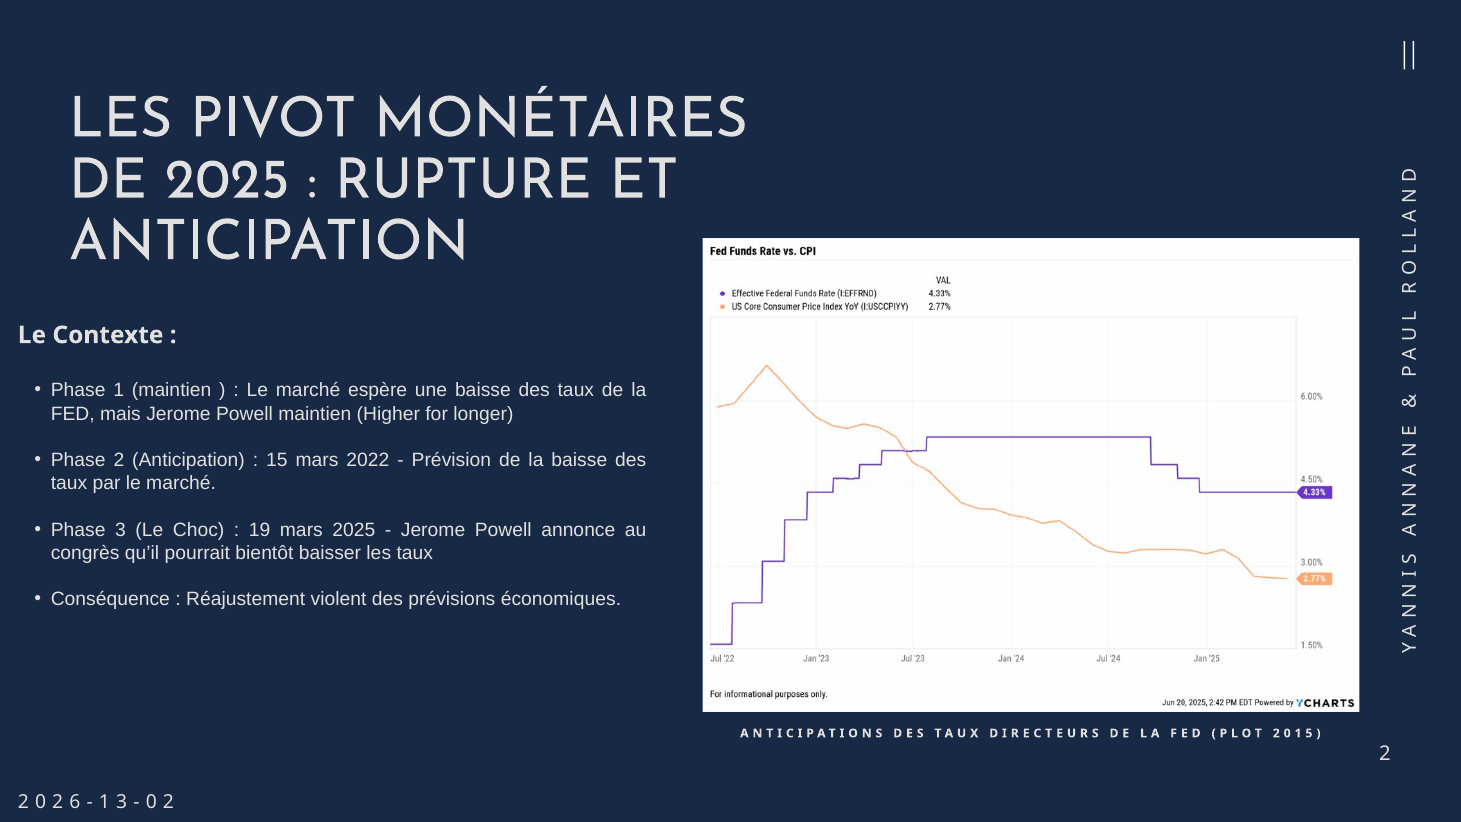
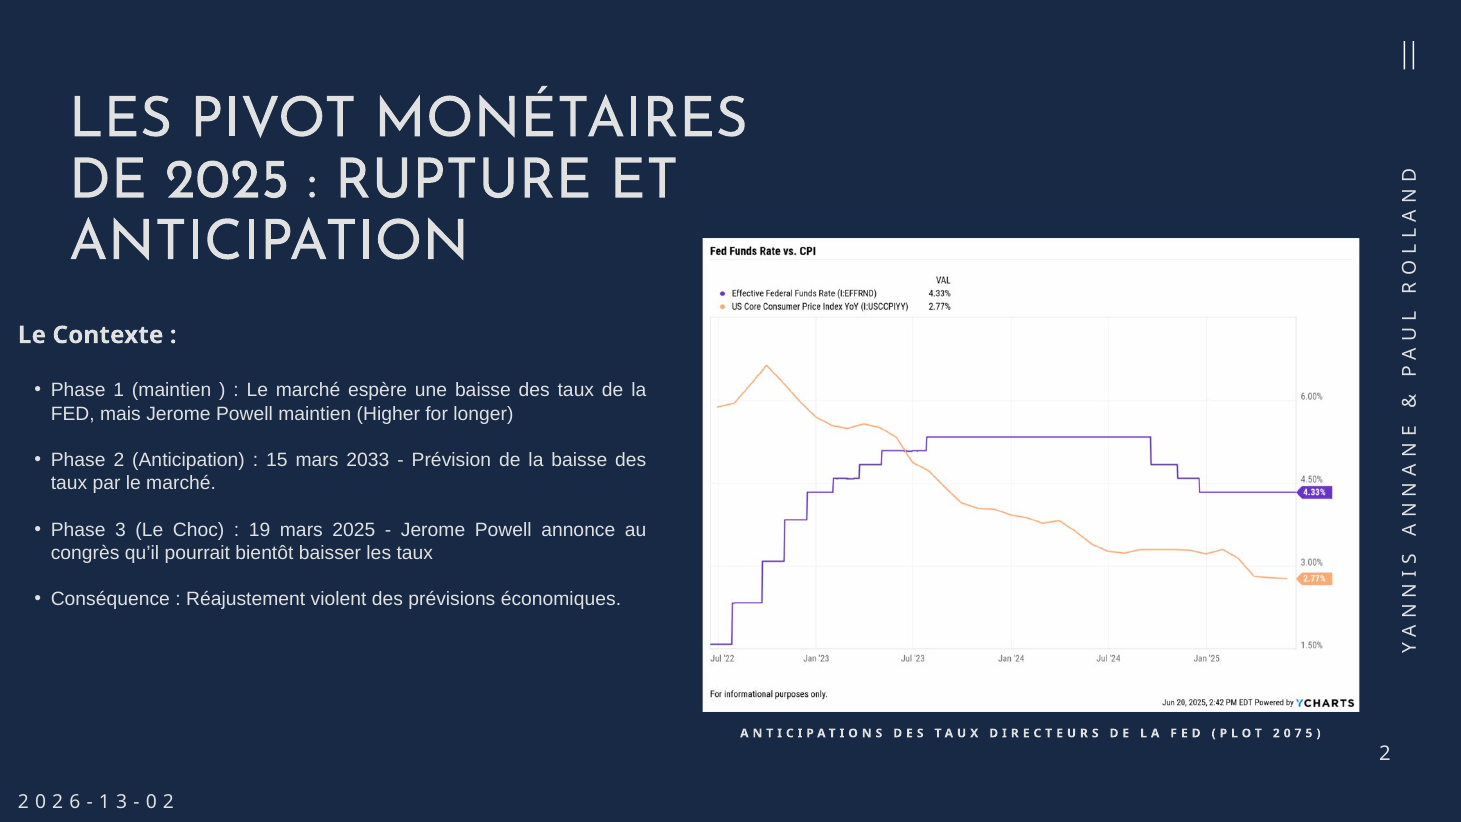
2022: 2022 -> 2033
1 at (1298, 733): 1 -> 7
